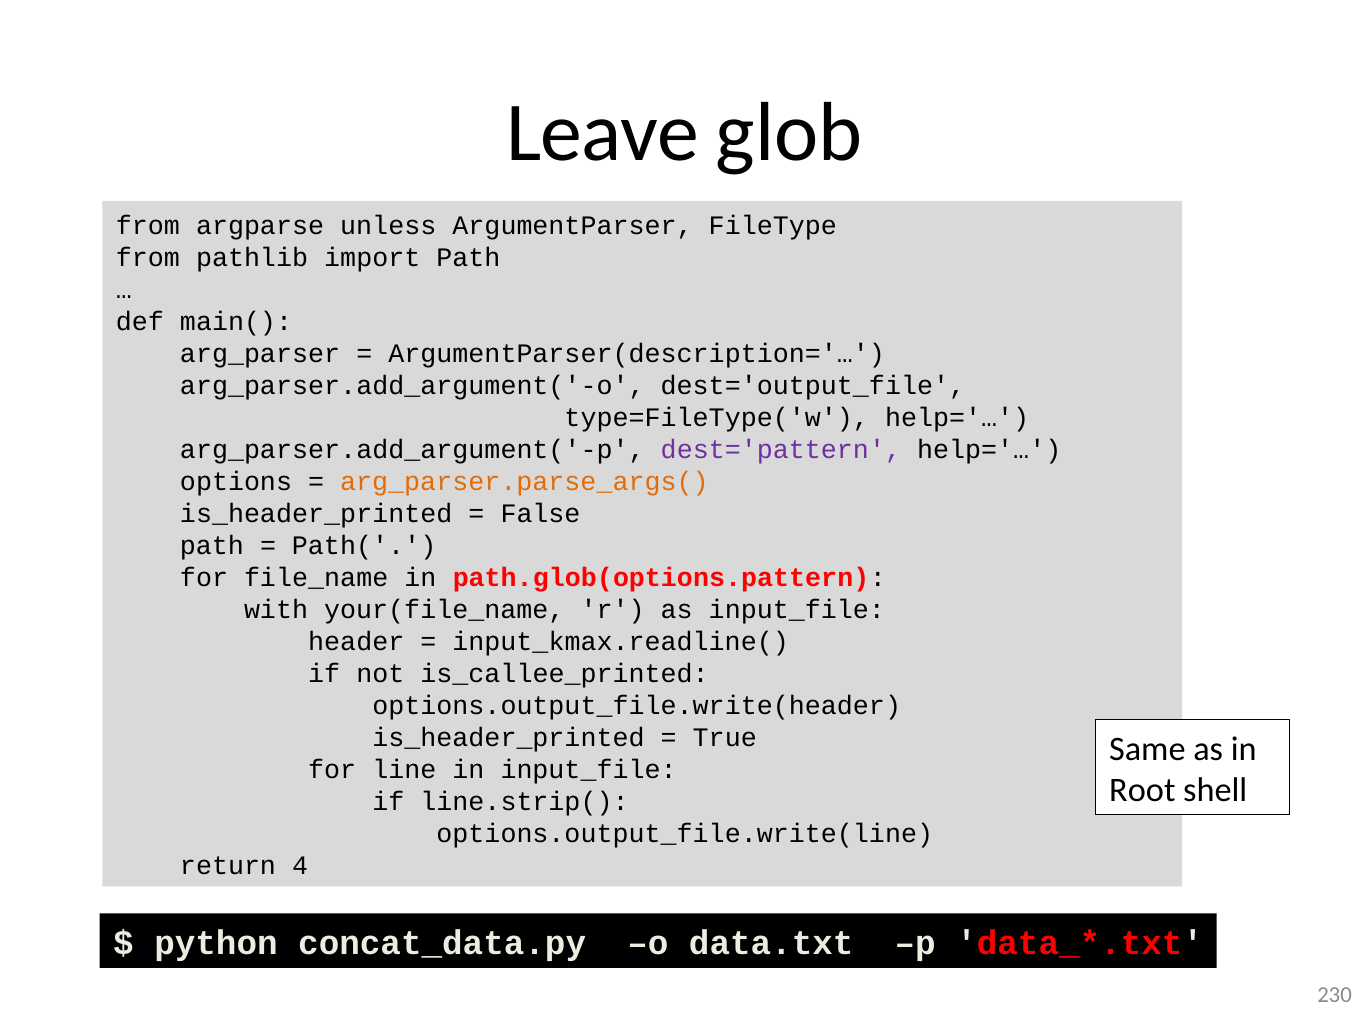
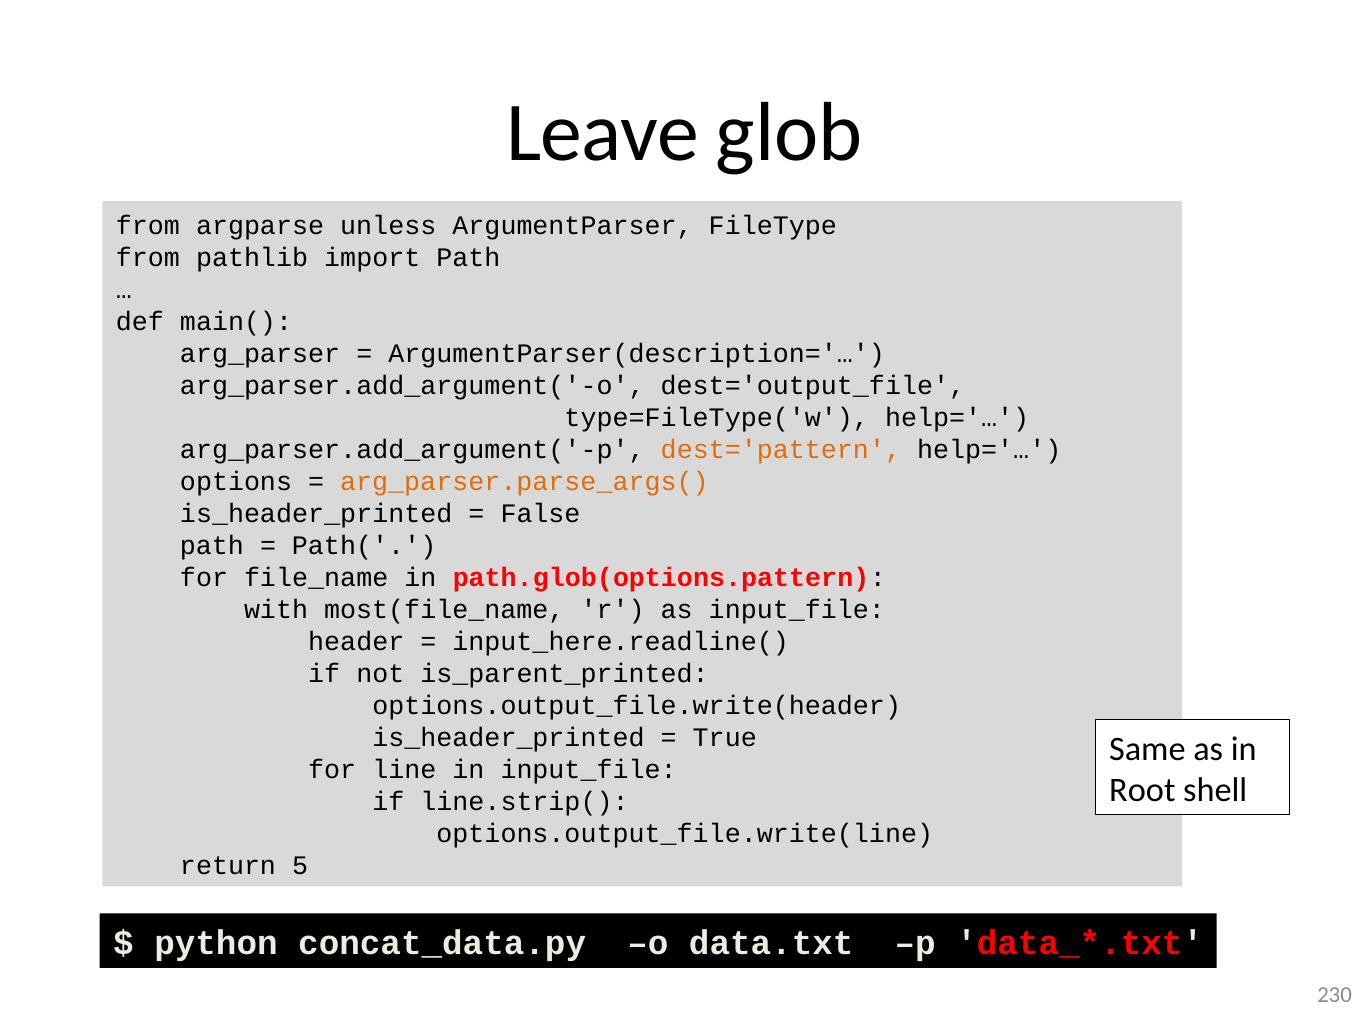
dest='pattern colour: purple -> orange
your(file_name: your(file_name -> most(file_name
input_kmax.readline(: input_kmax.readline( -> input_here.readline(
is_callee_printed: is_callee_printed -> is_parent_printed
4: 4 -> 5
